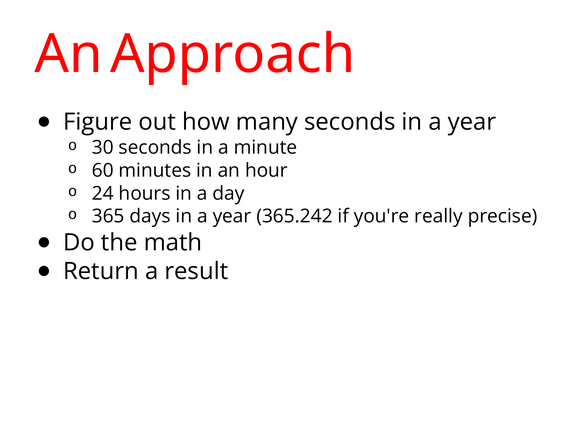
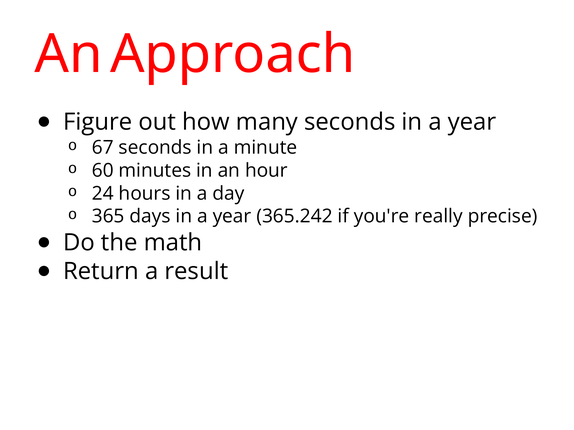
30: 30 -> 67
